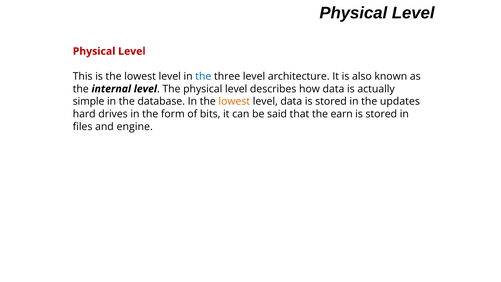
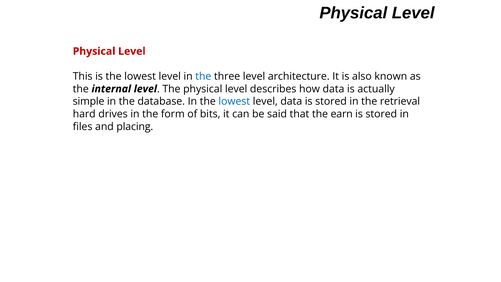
lowest at (234, 101) colour: orange -> blue
updates: updates -> retrieval
engine: engine -> placing
